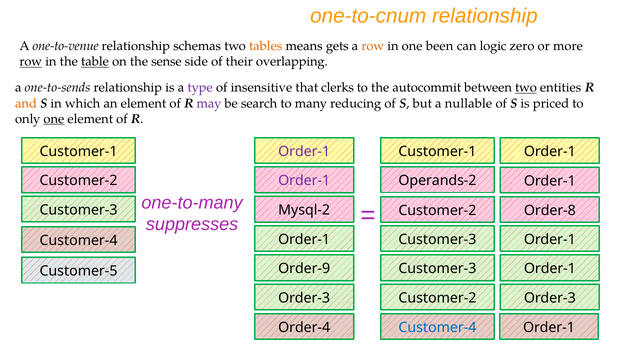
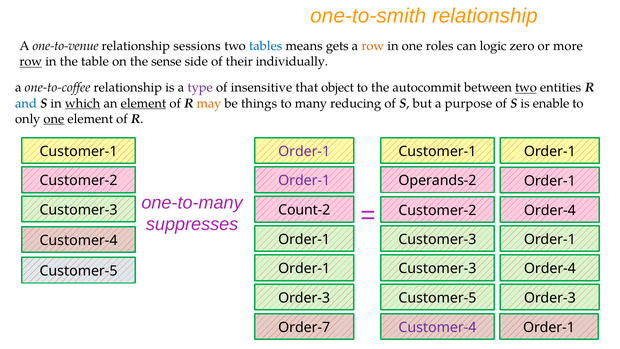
one-to-cnum: one-to-cnum -> one-to-smith
schemas: schemas -> sessions
tables colour: orange -> blue
been: been -> roles
table underline: present -> none
overlapping: overlapping -> individually
one-to-sends: one-to-sends -> one-to-coffee
clerks: clerks -> object
and colour: orange -> blue
which underline: none -> present
element at (143, 103) underline: none -> present
may colour: purple -> orange
search: search -> things
nullable: nullable -> purpose
priced: priced -> enable
Mysql-2: Mysql-2 -> Count-2
Order-8 at (550, 210): Order-8 -> Order-4
Order-9 at (304, 269): Order-9 -> Order-1
Order-1 at (550, 269): Order-1 -> Order-4
Customer-2 at (437, 298): Customer-2 -> Customer-5
Order-4: Order-4 -> Order-7
Customer-4 at (437, 327) colour: blue -> purple
